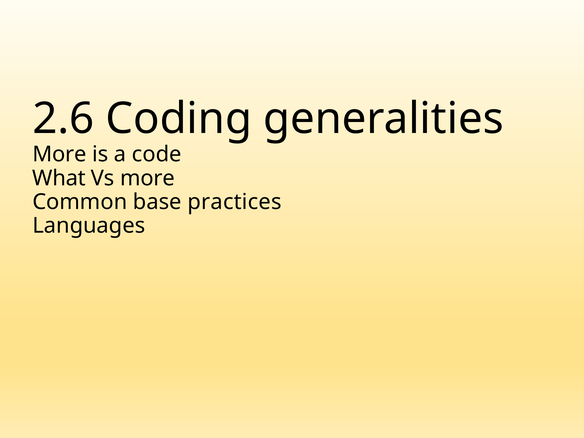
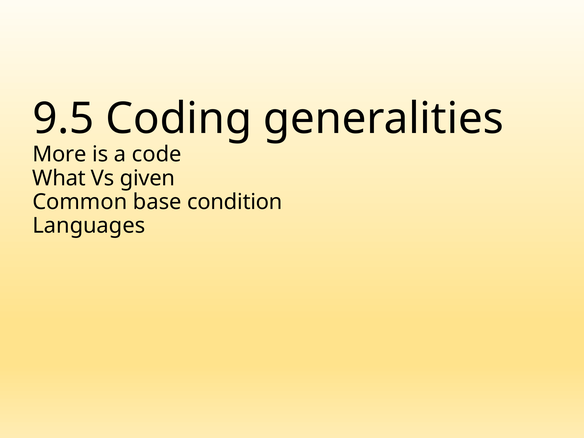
2.6: 2.6 -> 9.5
Vs more: more -> given
practices: practices -> condition
